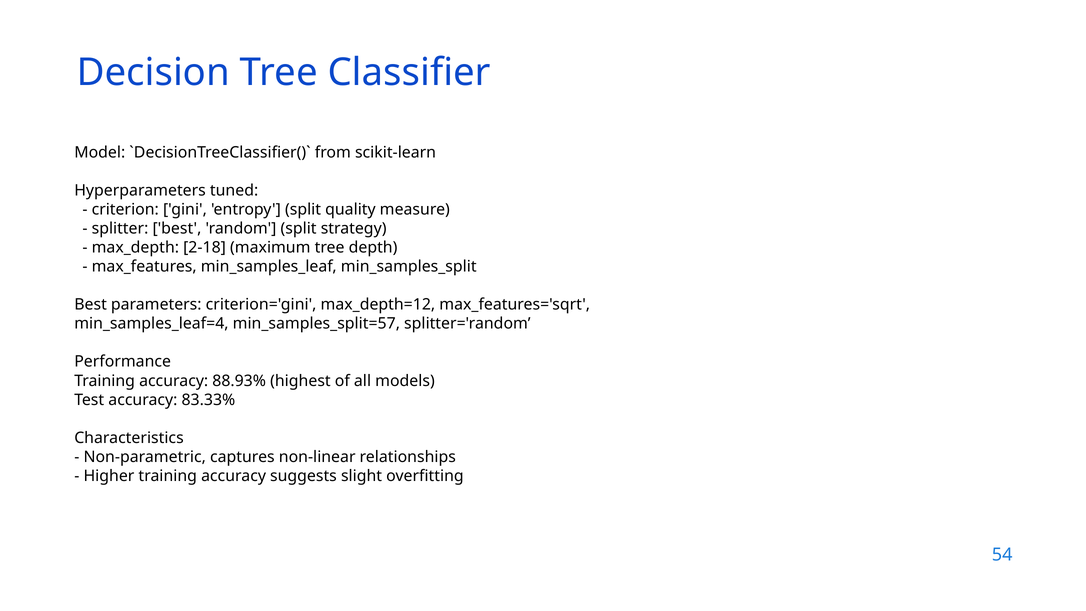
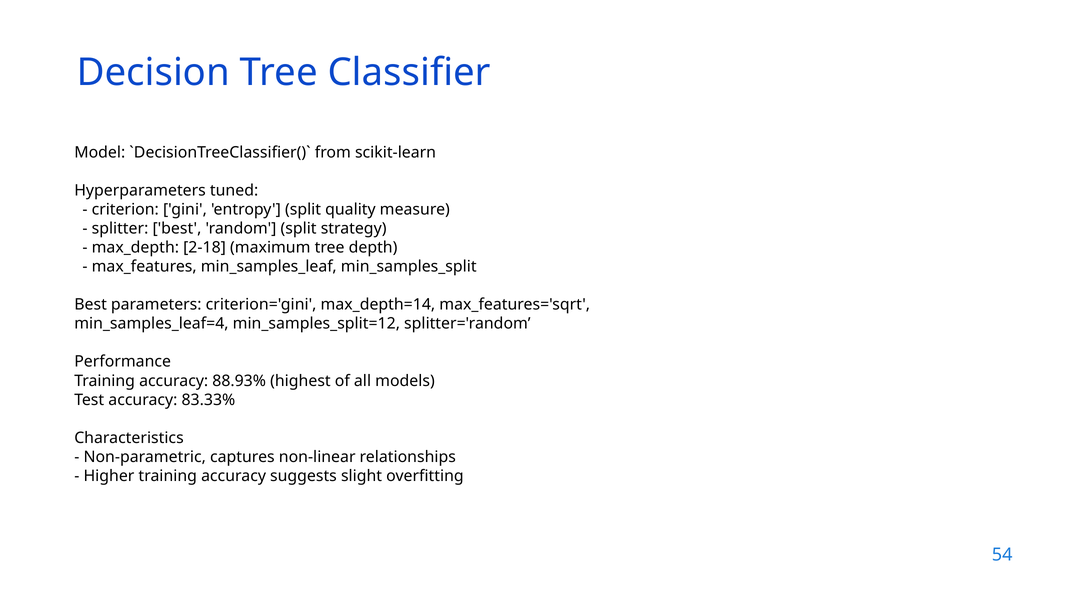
max_depth=12: max_depth=12 -> max_depth=14
min_samples_split=57: min_samples_split=57 -> min_samples_split=12
